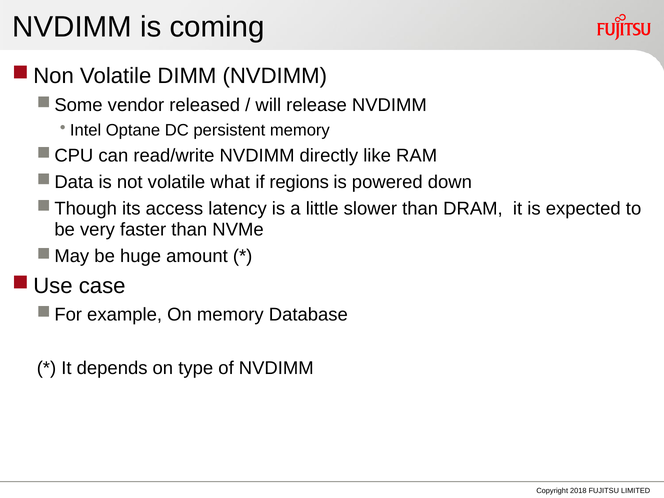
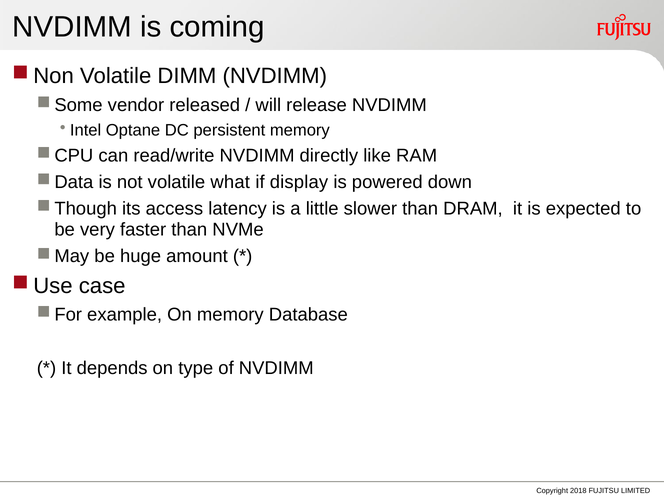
regions: regions -> display
